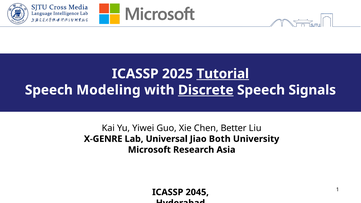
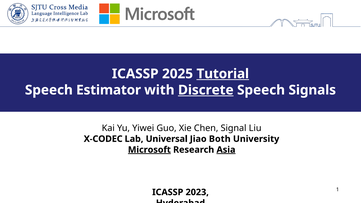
Modeling: Modeling -> Estimator
Better: Better -> Signal
X-GENRE: X-GENRE -> X-CODEC
Microsoft underline: none -> present
Asia underline: none -> present
2045: 2045 -> 2023
